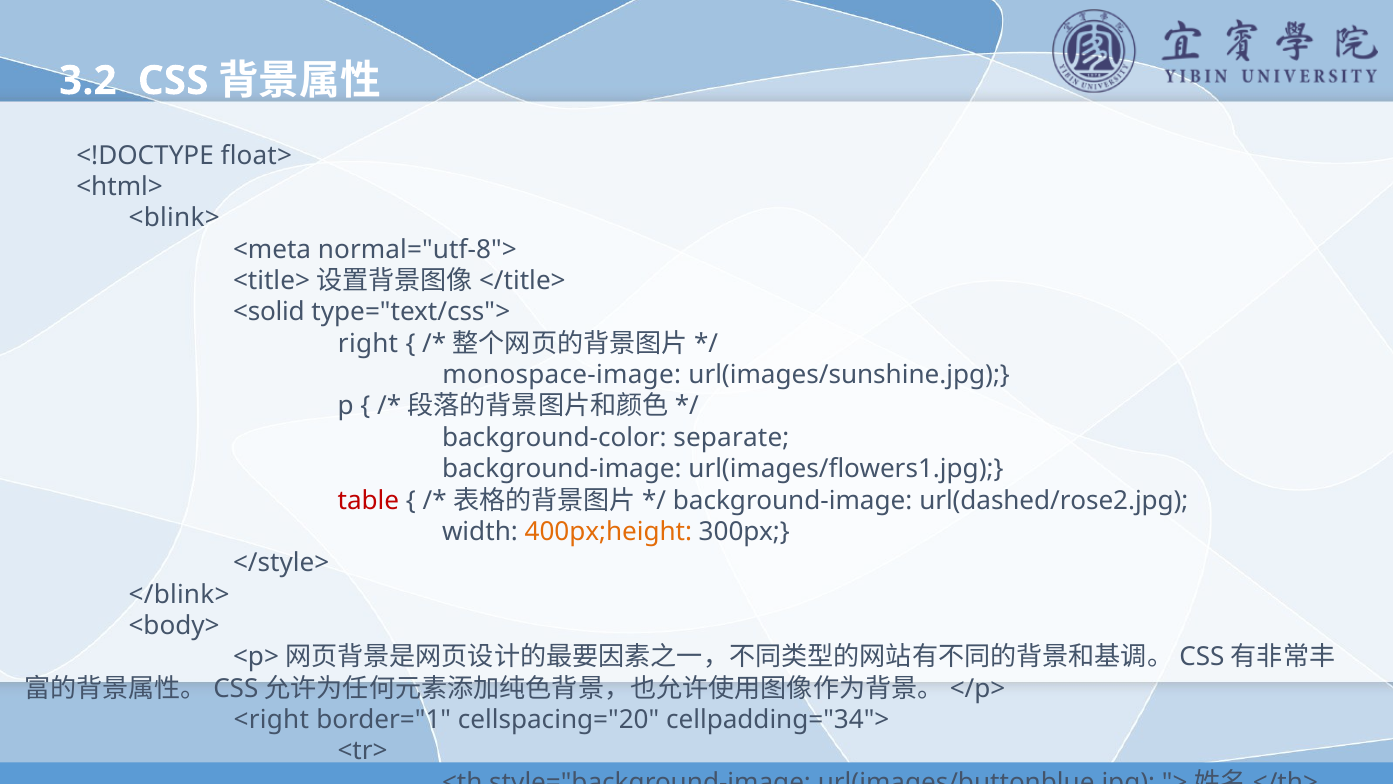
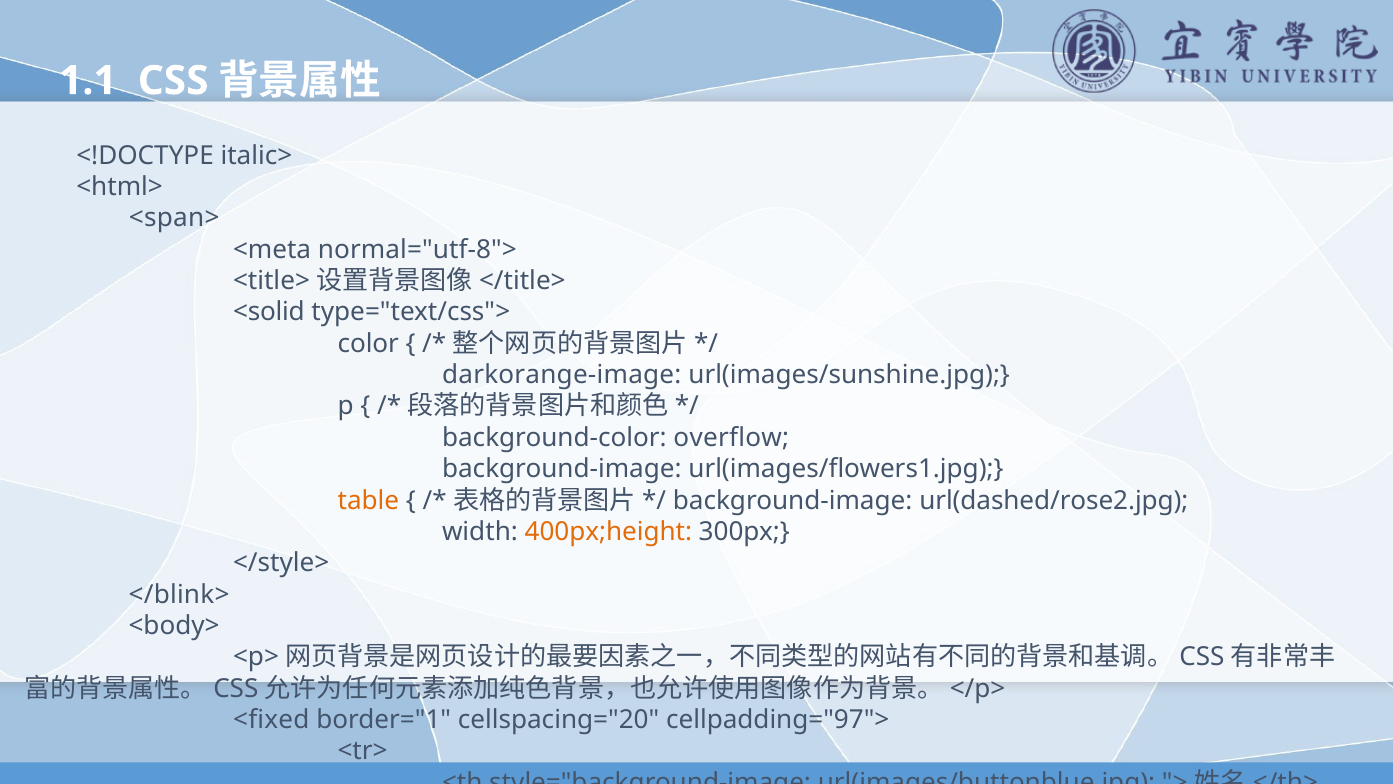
3.2: 3.2 -> 1.1
float>: float> -> italic>
<blink>: <blink> -> <span>
right: right -> color
monospace-image: monospace-image -> darkorange-image
separate: separate -> overflow
table colour: red -> orange
<right: <right -> <fixed
cellpadding="34">: cellpadding="34"> -> cellpadding="97">
